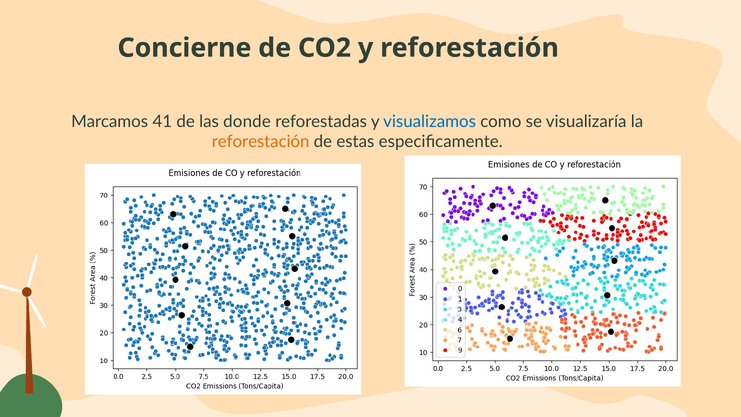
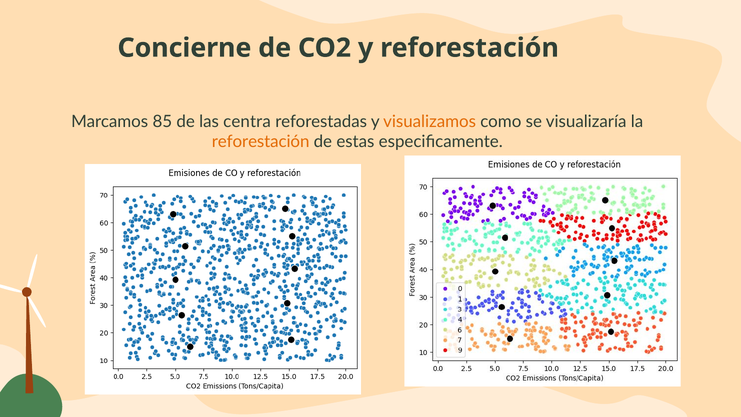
41: 41 -> 85
donde: donde -> centra
visualizamos colour: blue -> orange
